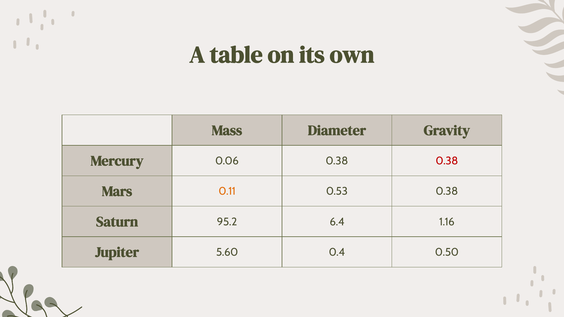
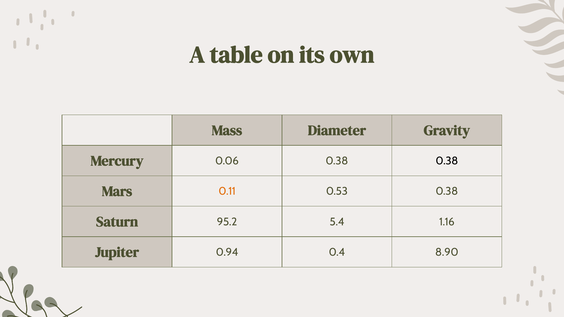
0.38 at (447, 161) colour: red -> black
6.4: 6.4 -> 5.4
5.60: 5.60 -> 0.94
0.50: 0.50 -> 8.90
